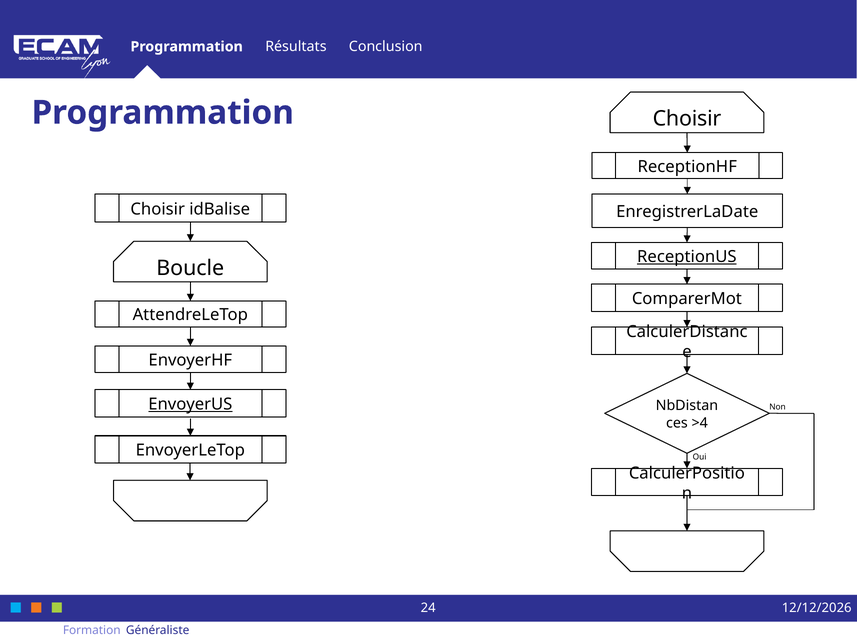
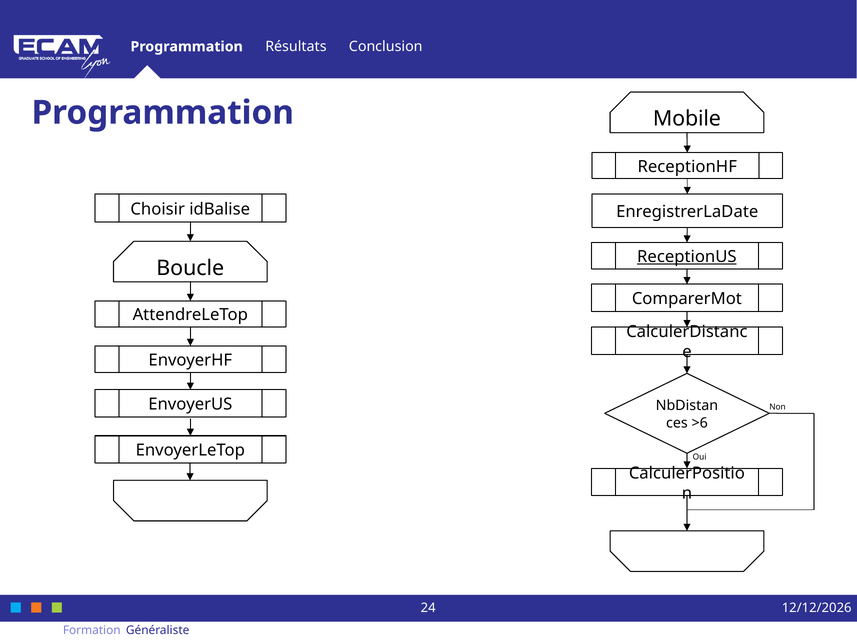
Choisir at (687, 119): Choisir -> Mobile
EnvoyerUS underline: present -> none
>4: >4 -> >6
